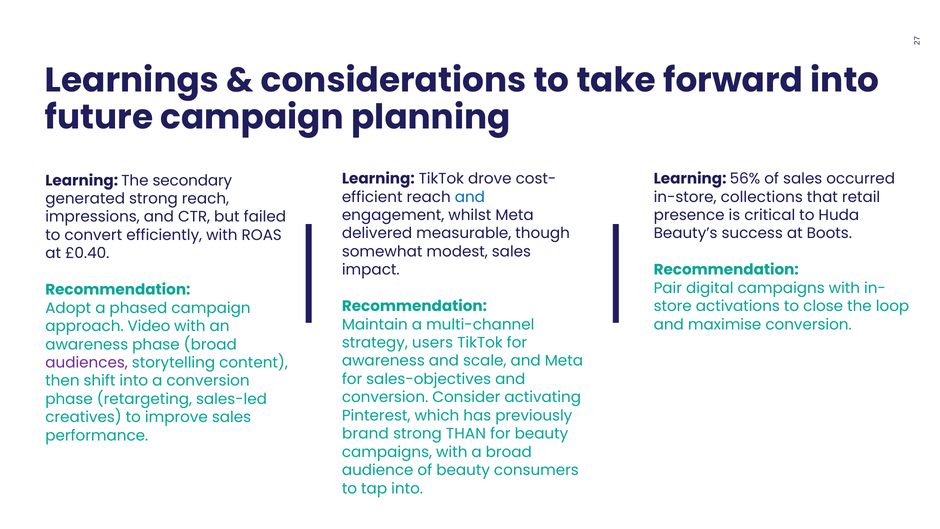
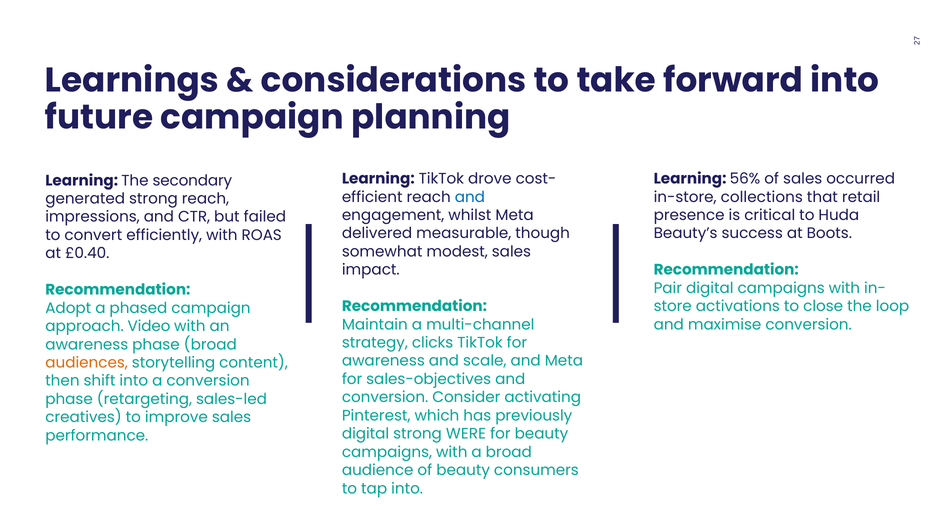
users: users -> clicks
audiences colour: purple -> orange
brand at (365, 434): brand -> digital
THAN: THAN -> WERE
